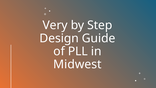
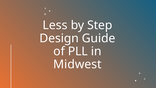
Very: Very -> Less
